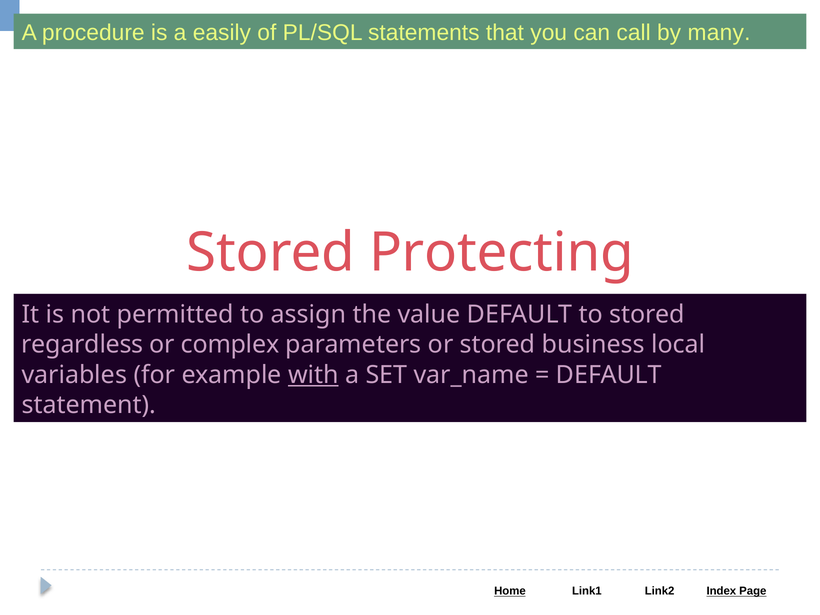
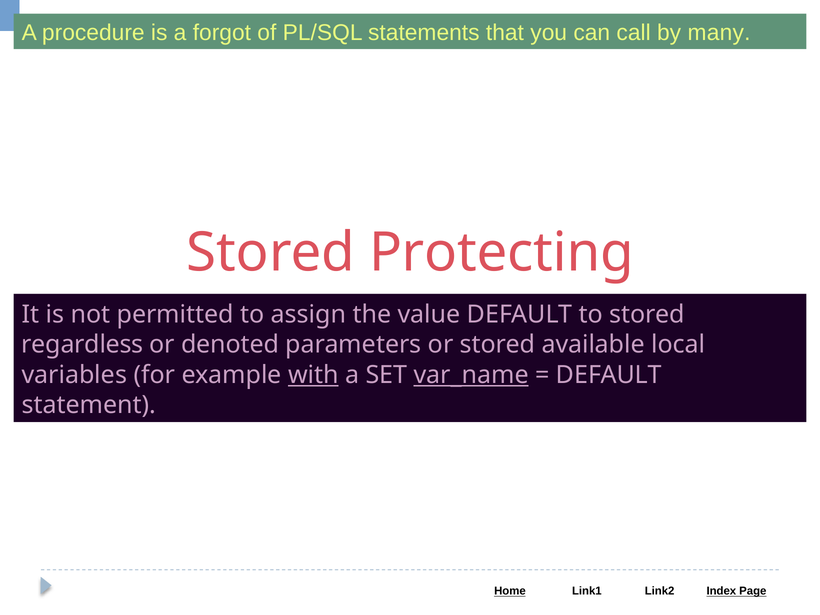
easily: easily -> forgot
complex: complex -> denoted
business: business -> available
var_name underline: none -> present
